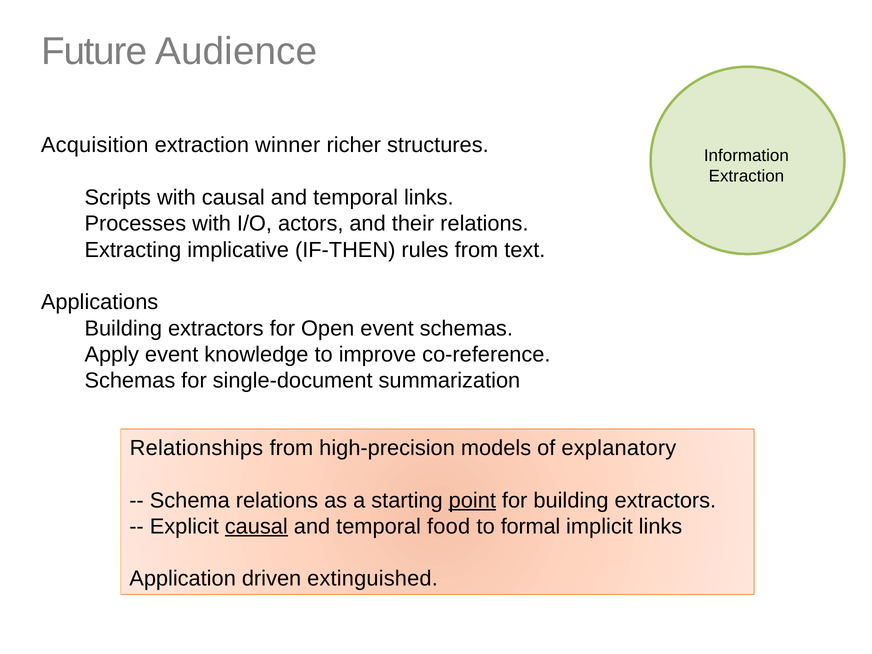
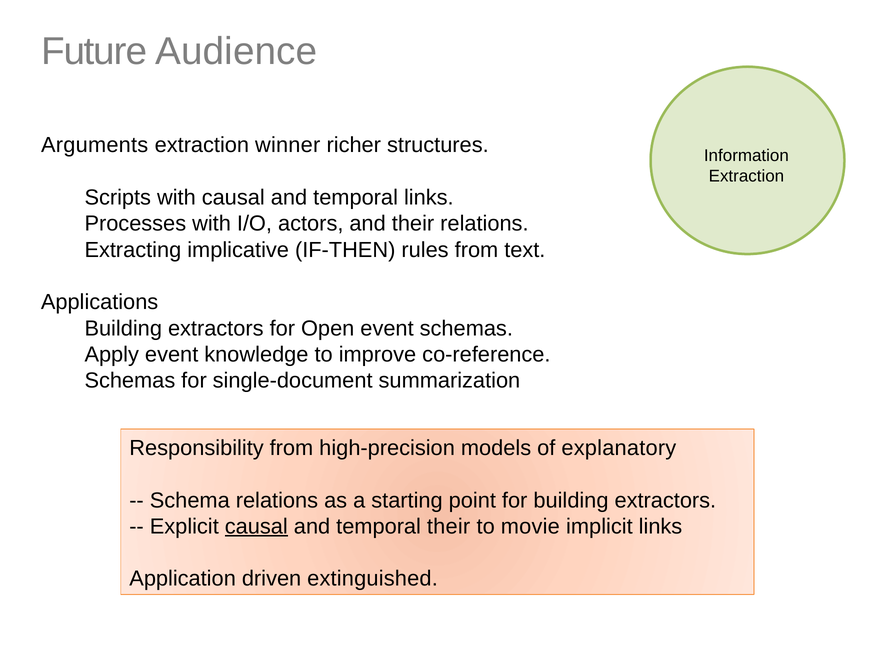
Acquisition: Acquisition -> Arguments
Relationships: Relationships -> Responsibility
point underline: present -> none
temporal food: food -> their
formal: formal -> movie
